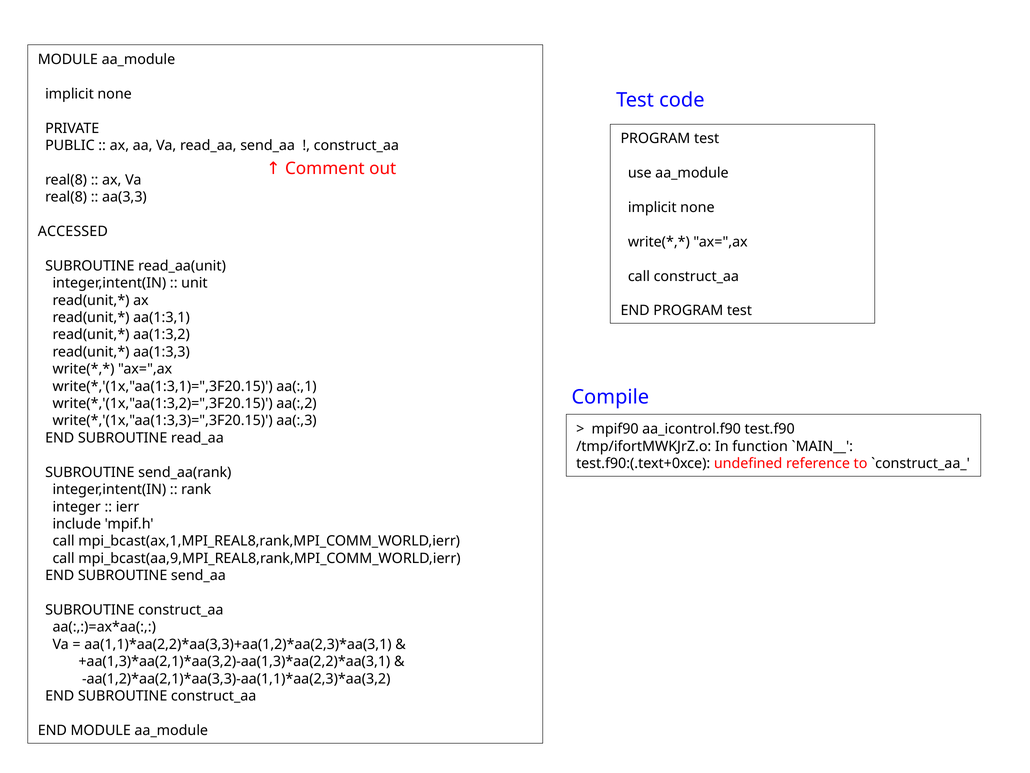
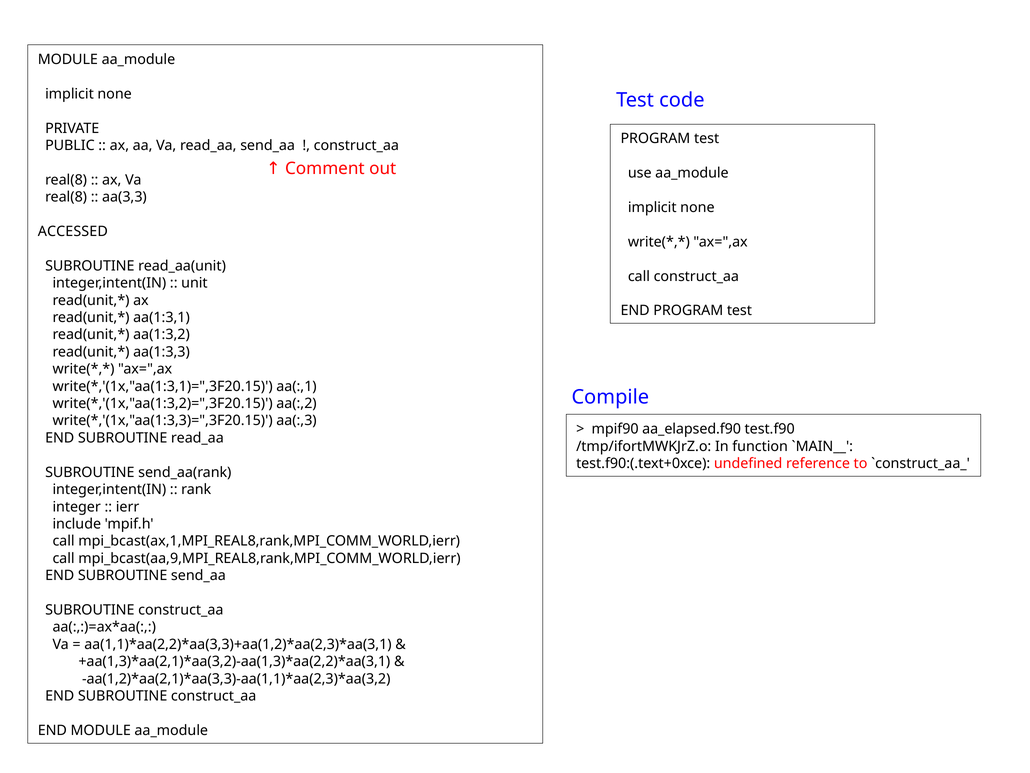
aa_icontrol.f90: aa_icontrol.f90 -> aa_elapsed.f90
